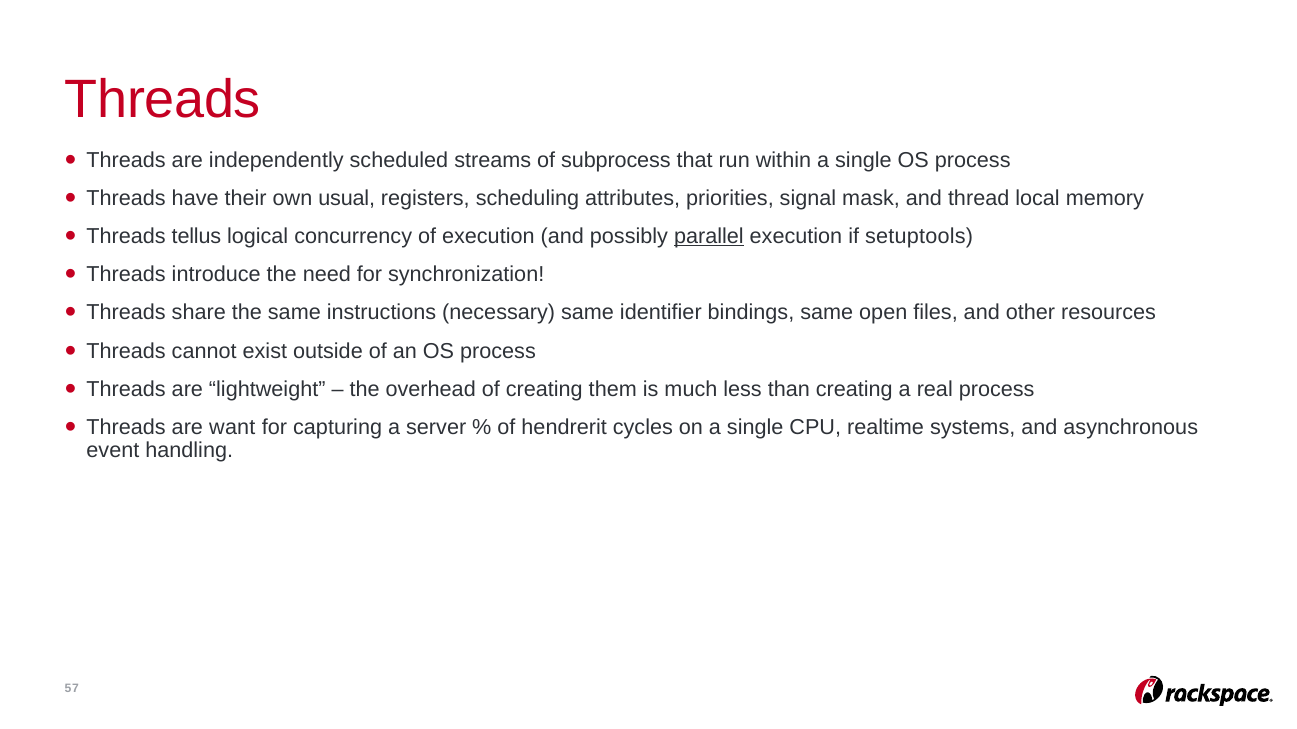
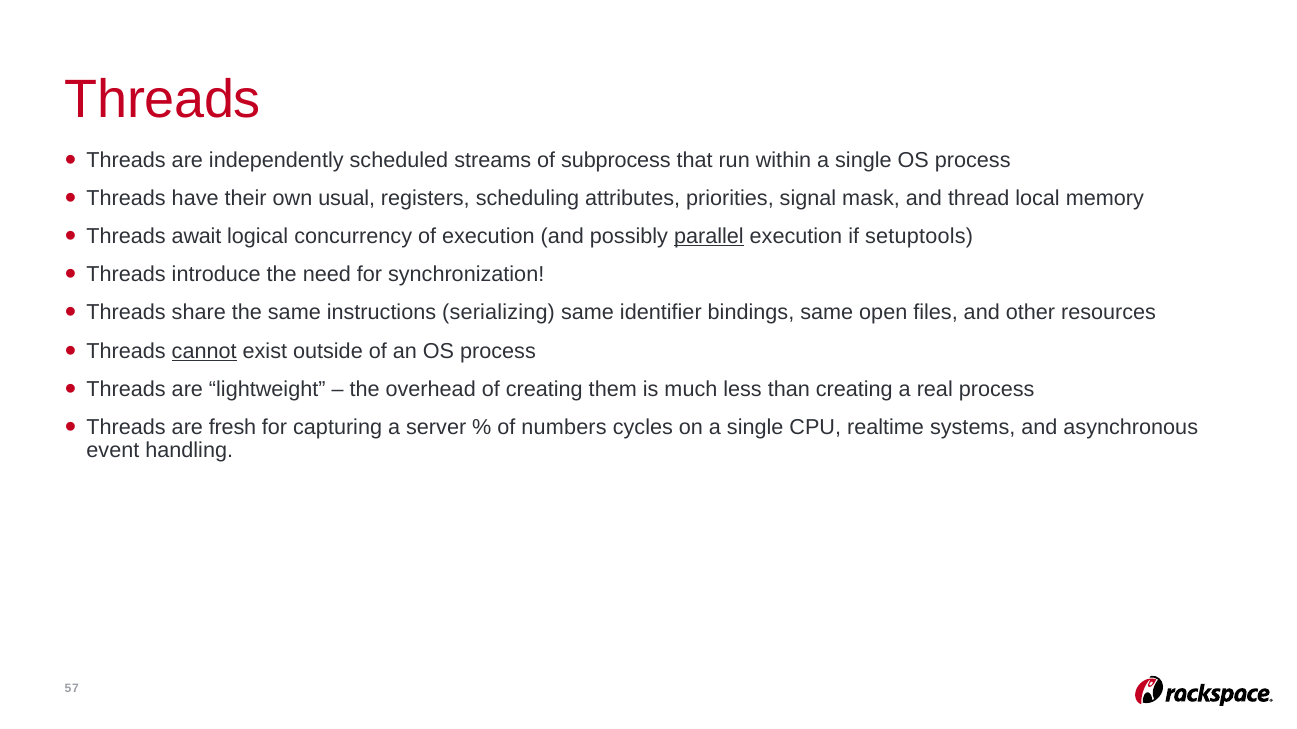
tellus: tellus -> await
necessary: necessary -> serializing
cannot underline: none -> present
want: want -> fresh
hendrerit: hendrerit -> numbers
